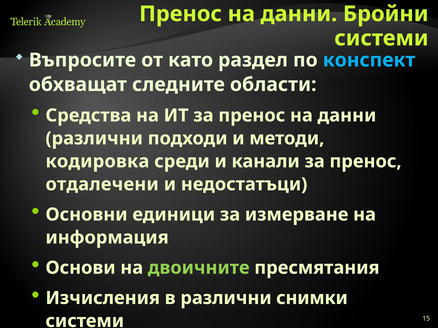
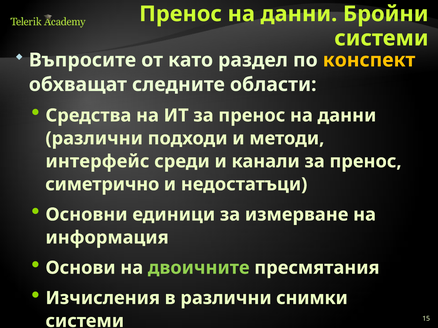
конспект colour: light blue -> yellow
кодировка: кодировка -> интерфейс
отдалечени: отдалечени -> симетрично
